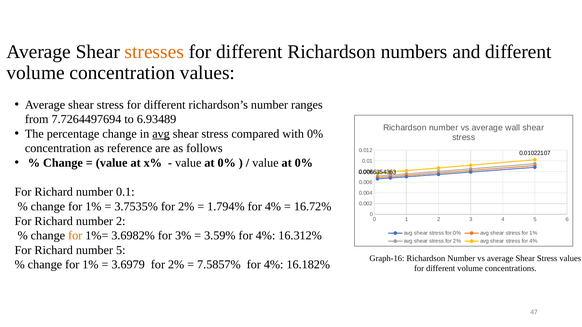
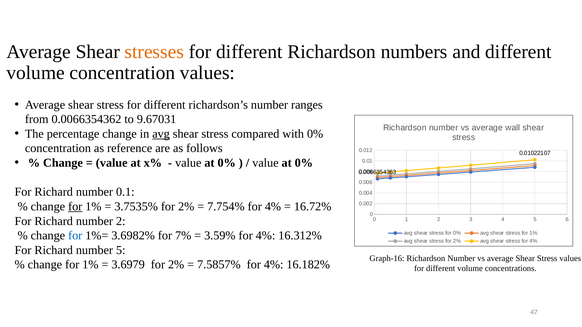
7.7264497694: 7.7264497694 -> 0.0066354362
6.93489: 6.93489 -> 9.67031
for at (75, 207) underline: none -> present
1.794%: 1.794% -> 7.754%
for at (75, 236) colour: orange -> blue
3%: 3% -> 7%
